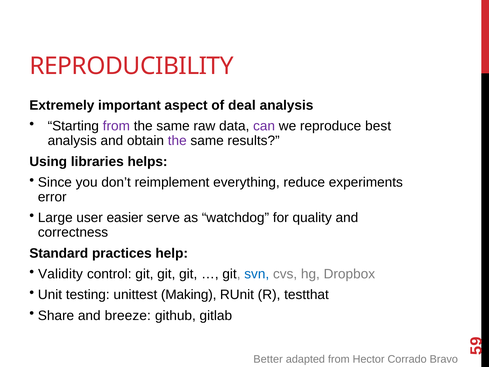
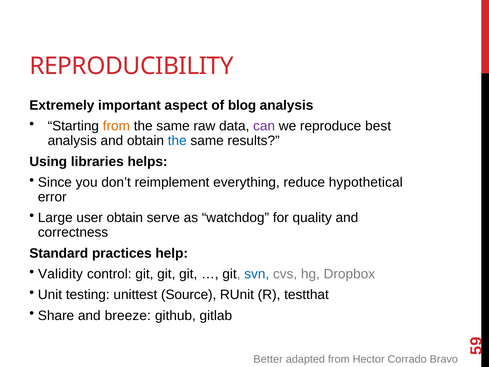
deal: deal -> blog
from at (116, 126) colour: purple -> orange
the at (177, 141) colour: purple -> blue
experiments: experiments -> hypothetical
user easier: easier -> obtain
Making: Making -> Source
